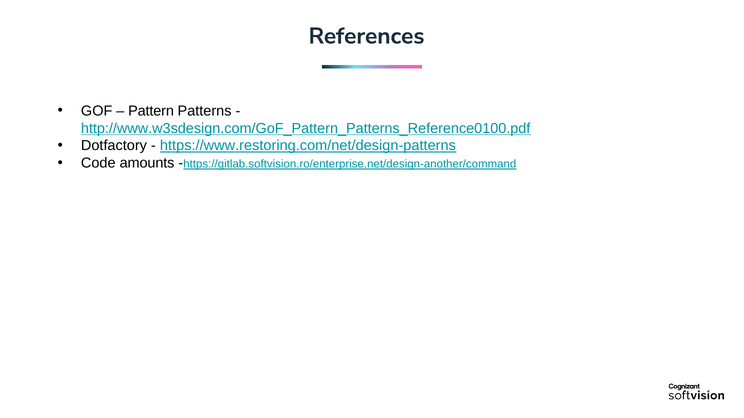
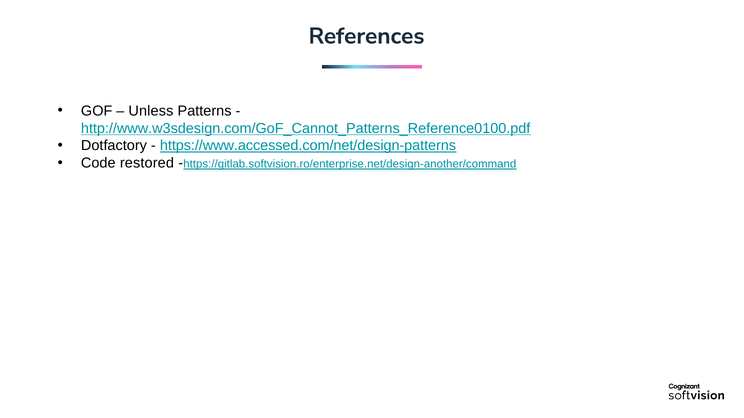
Pattern: Pattern -> Unless
http://www.w3sdesign.com/GoF_Pattern_Patterns_Reference0100.pdf: http://www.w3sdesign.com/GoF_Pattern_Patterns_Reference0100.pdf -> http://www.w3sdesign.com/GoF_Cannot_Patterns_Reference0100.pdf
https://www.restoring.com/net/design-patterns: https://www.restoring.com/net/design-patterns -> https://www.accessed.com/net/design-patterns
amounts: amounts -> restored
